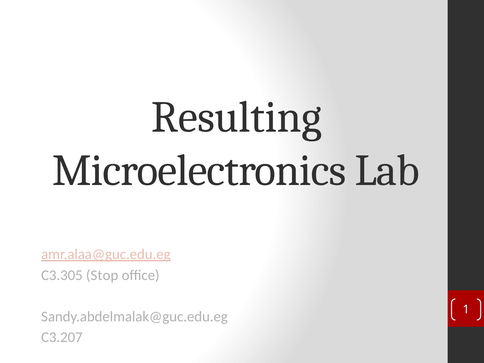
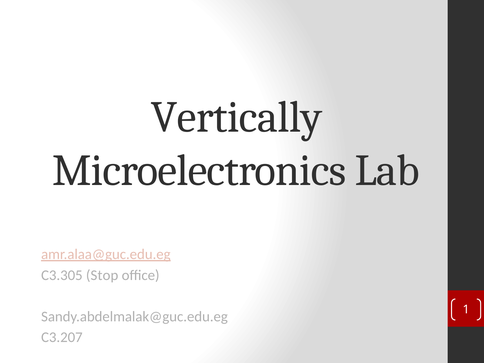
Resulting: Resulting -> Vertically
